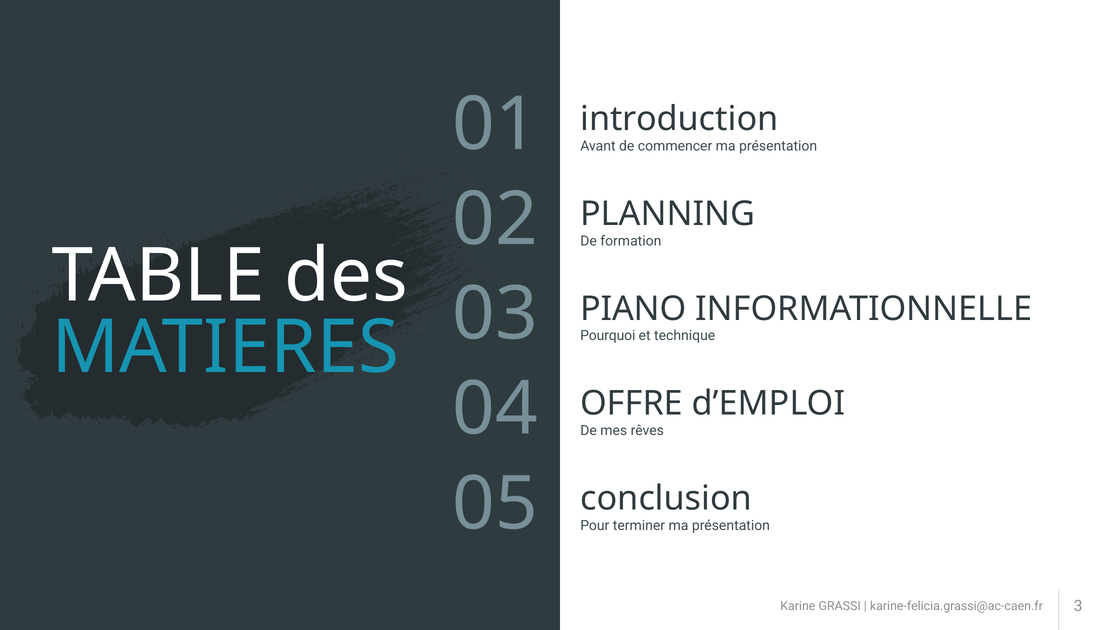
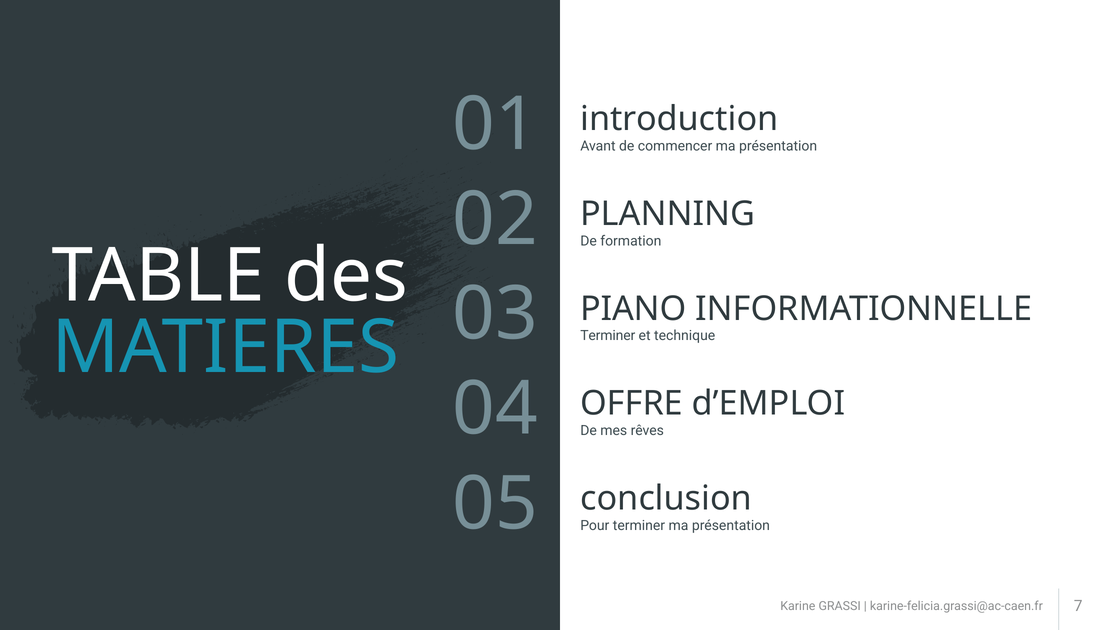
03 Pourquoi: Pourquoi -> Terminer
3: 3 -> 7
